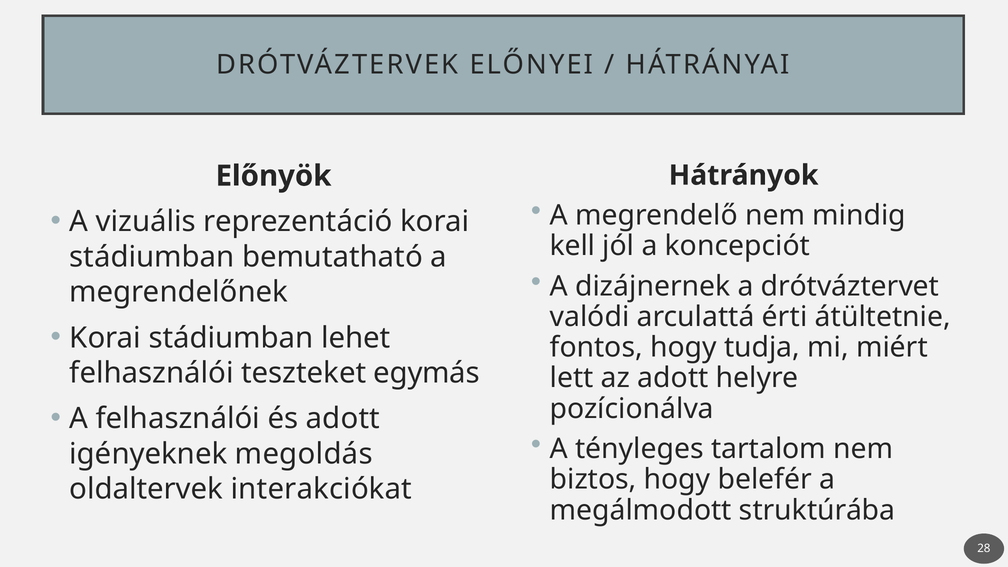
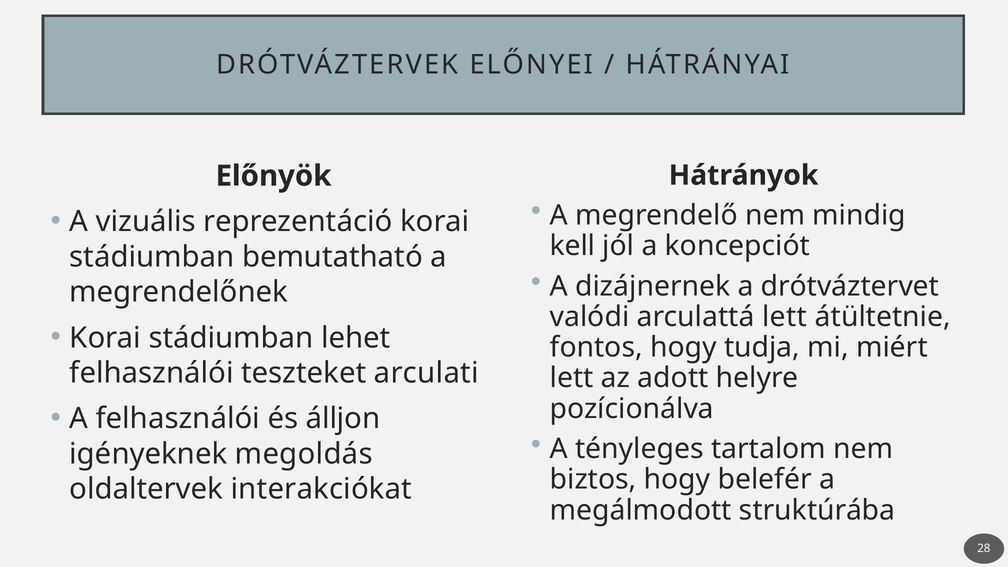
arculattá érti: érti -> lett
egymás: egymás -> arculati
és adott: adott -> álljon
